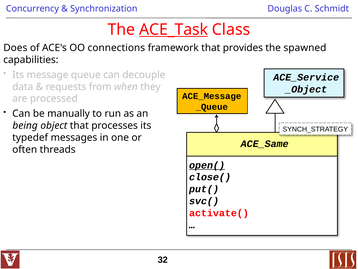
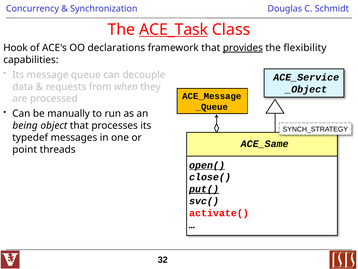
Does: Does -> Hook
connections: connections -> declarations
provides underline: none -> present
spawned: spawned -> flexibility
often: often -> point
put( underline: none -> present
